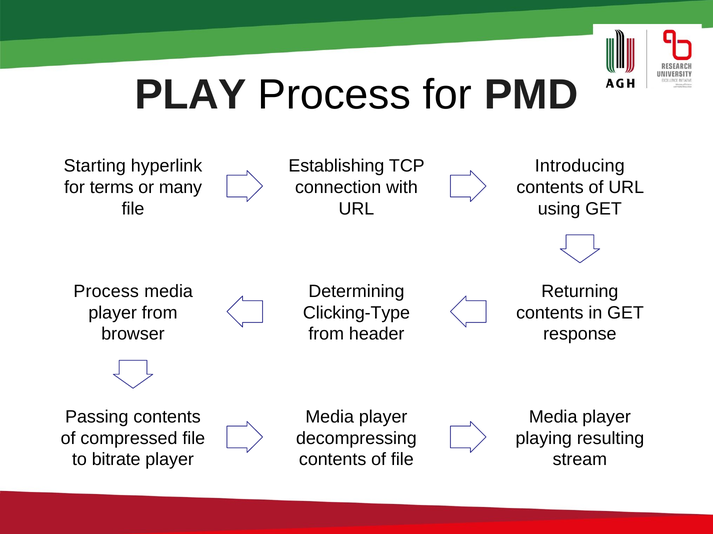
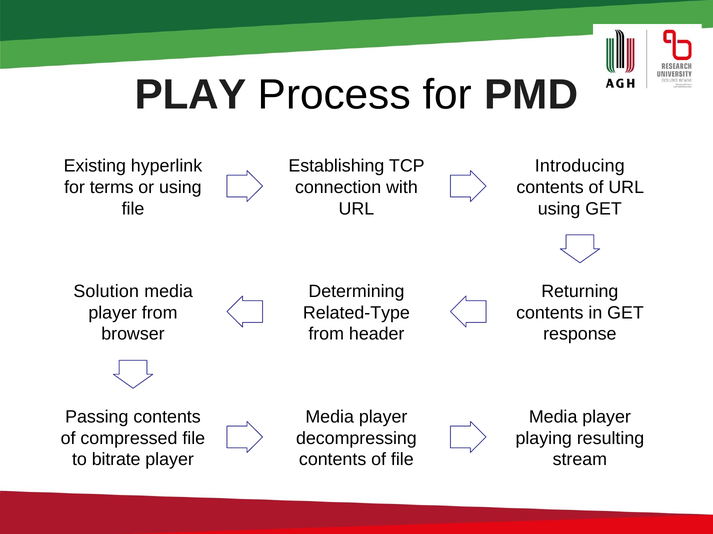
Starting: Starting -> Existing
or many: many -> using
Process at (106, 292): Process -> Solution
Clicking-Type: Clicking-Type -> Related-Type
